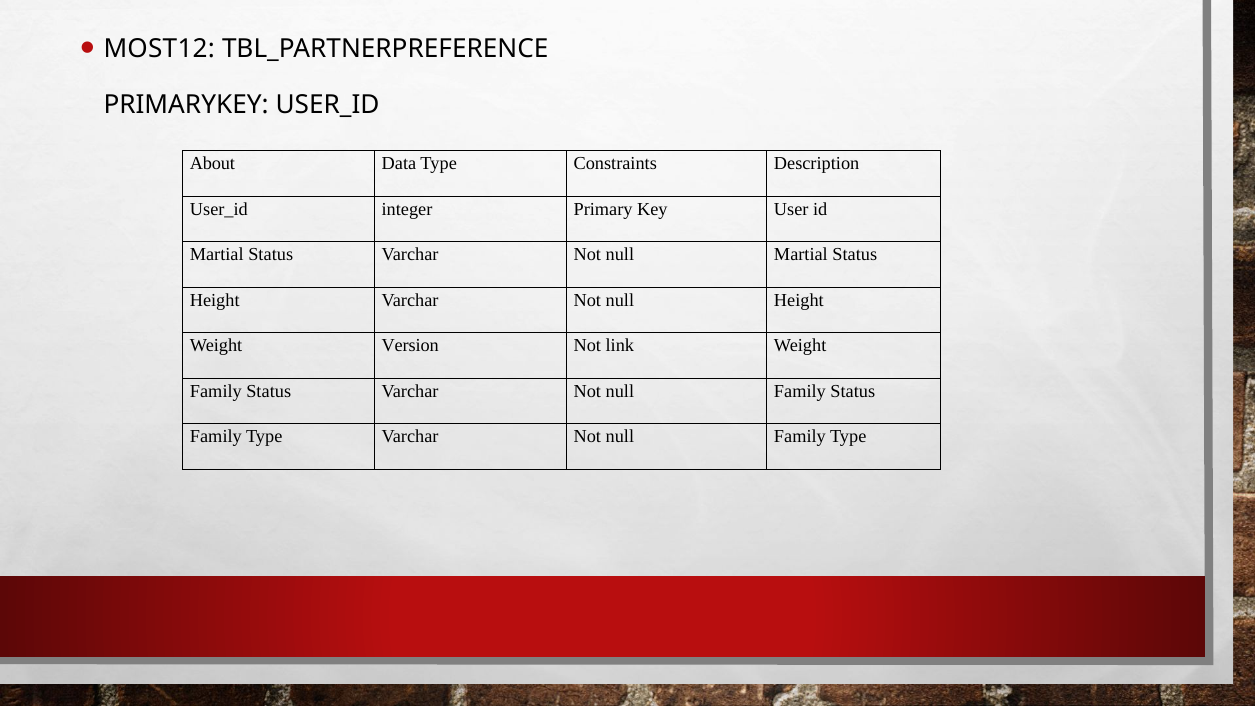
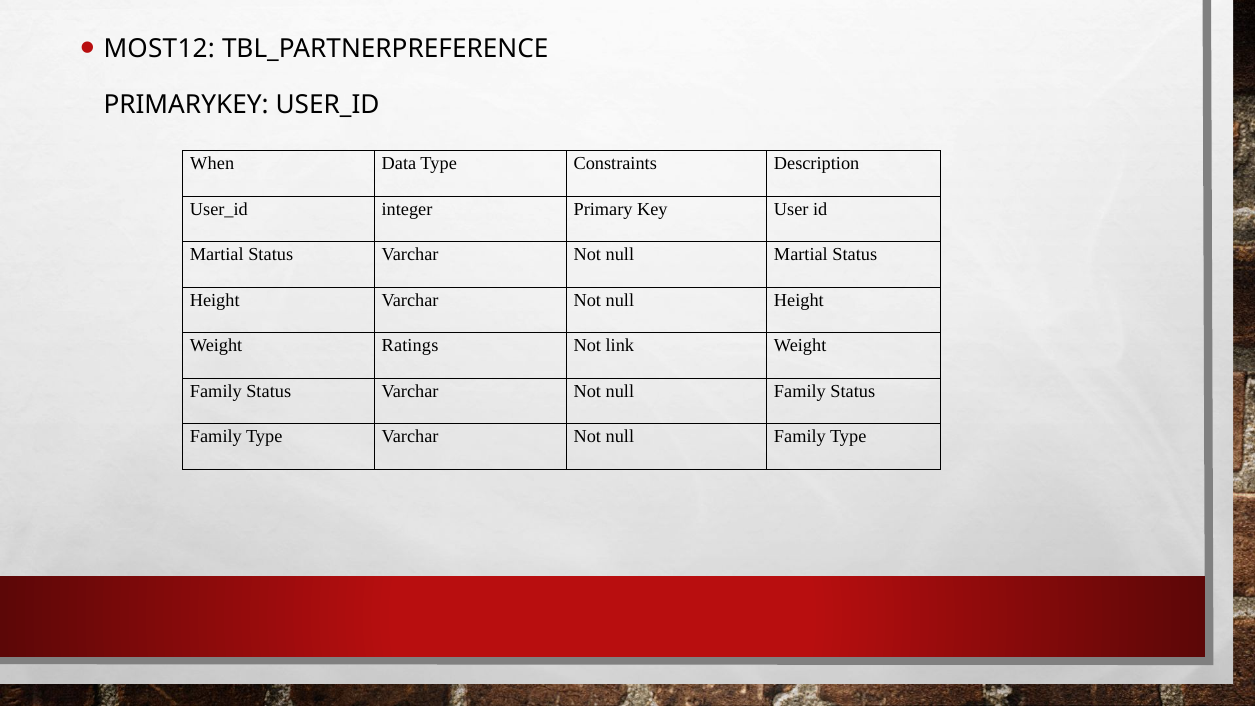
About: About -> When
Version: Version -> Ratings
